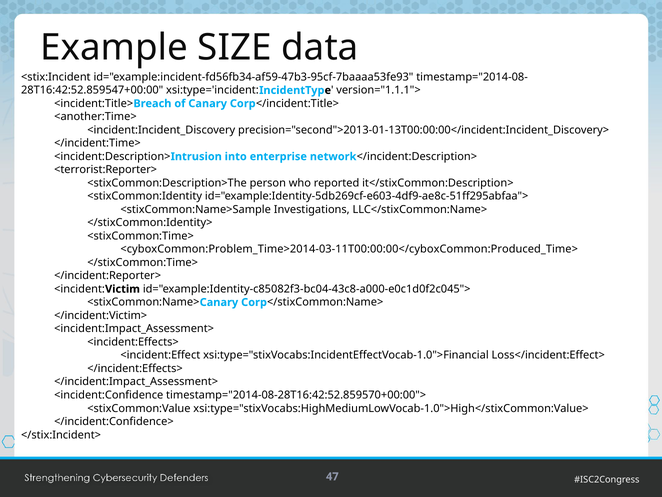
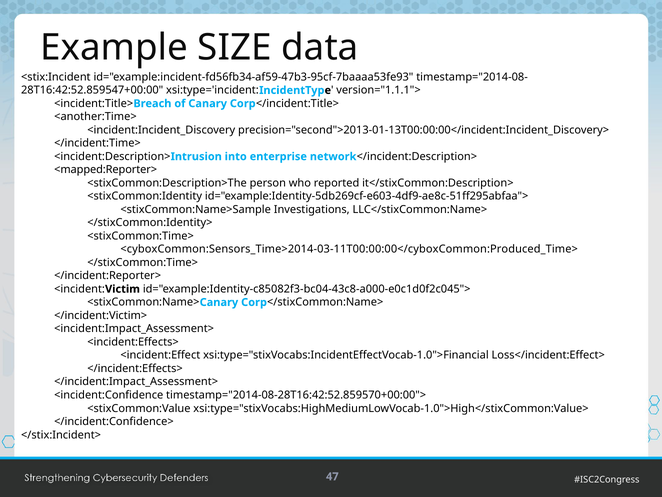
<terrorist:Reporter>: <terrorist:Reporter> -> <mapped:Reporter>
<cyboxCommon:Problem_Time>2014-03-11T00:00:00</cyboxCommon:Produced_Time>: <cyboxCommon:Problem_Time>2014-03-11T00:00:00</cyboxCommon:Produced_Time> -> <cyboxCommon:Sensors_Time>2014-03-11T00:00:00</cyboxCommon:Produced_Time>
